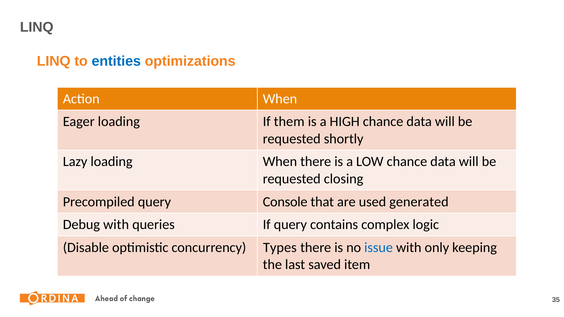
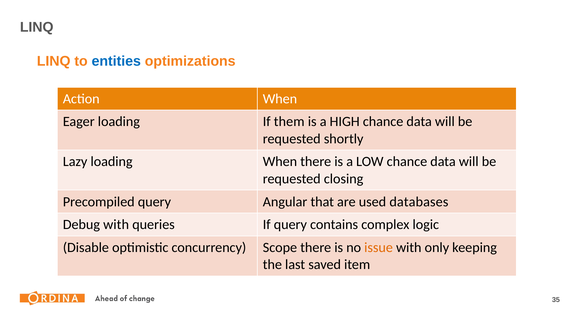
Console: Console -> Angular
generated: generated -> databases
Types: Types -> Scope
issue colour: blue -> orange
